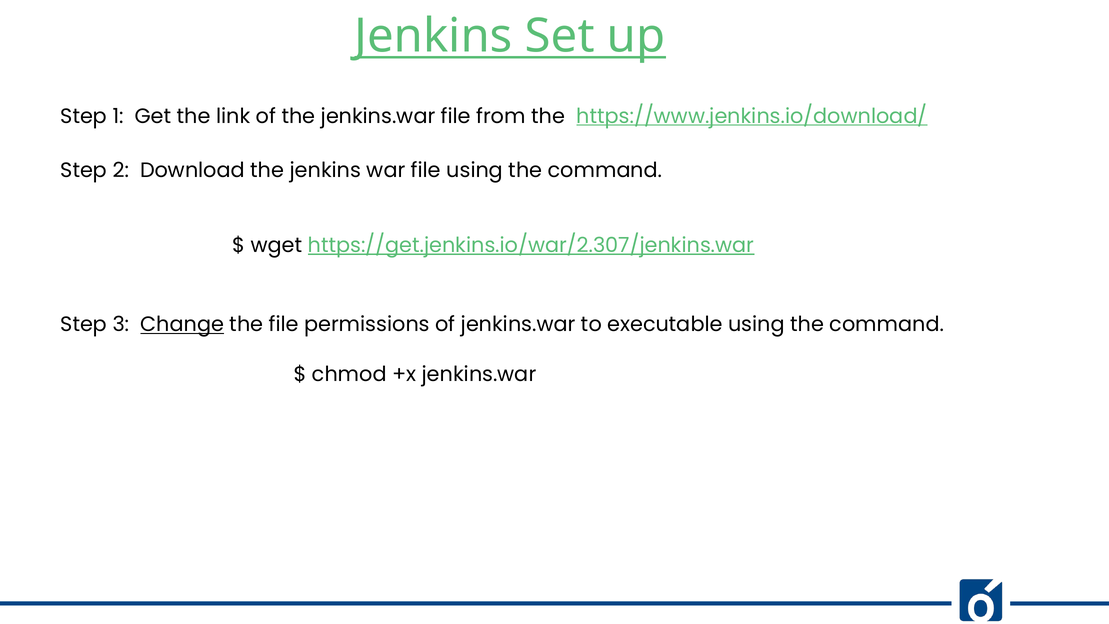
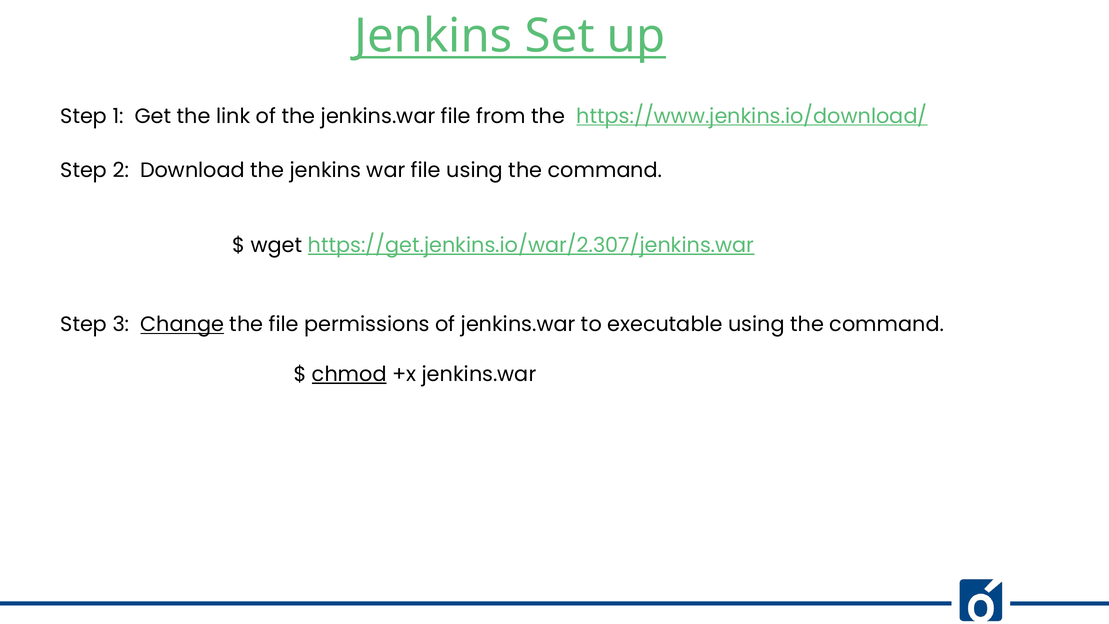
chmod underline: none -> present
